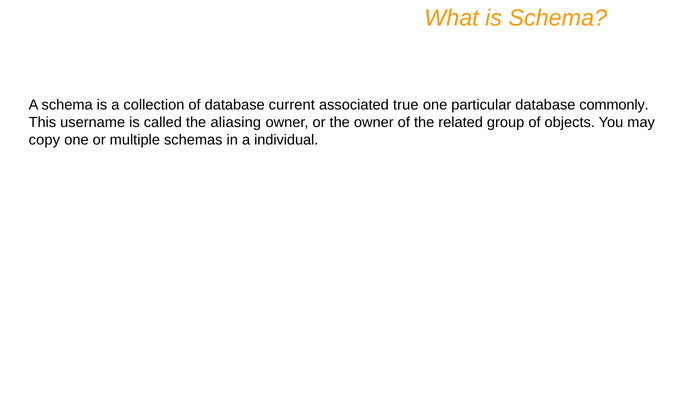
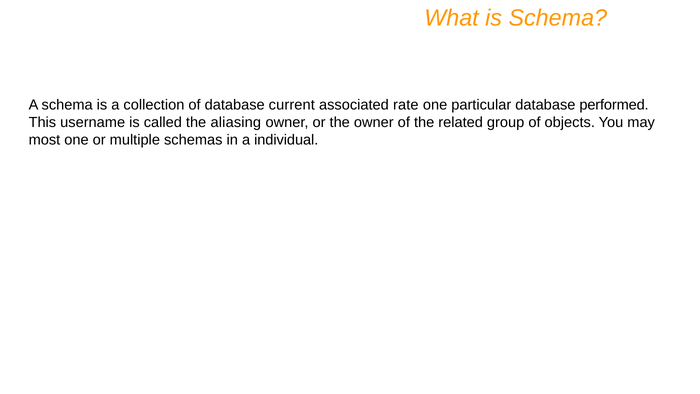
true: true -> rate
commonly: commonly -> performed
copy: copy -> most
